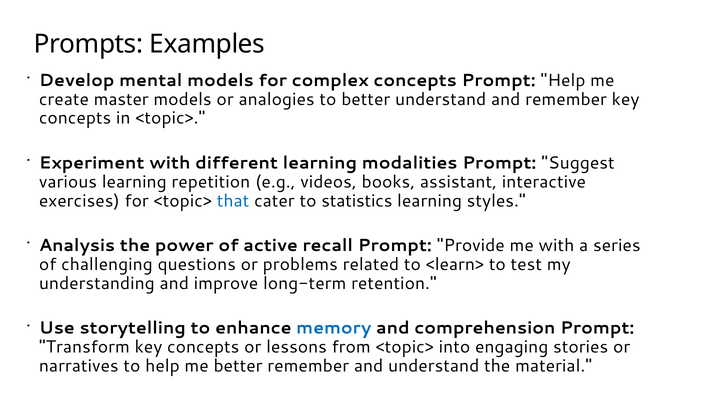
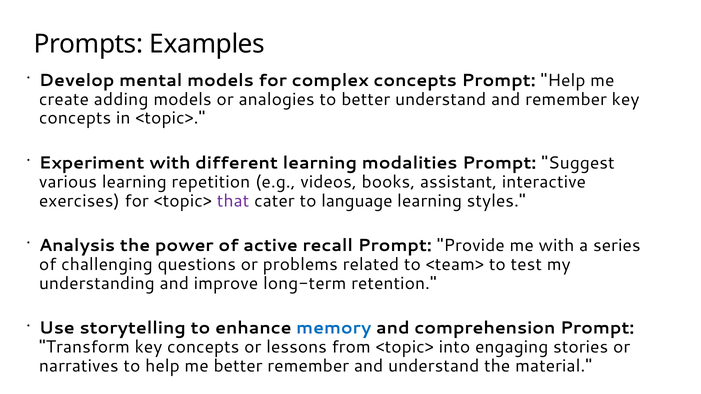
master: master -> adding
that colour: blue -> purple
statistics: statistics -> language
<learn>: <learn> -> <team>
